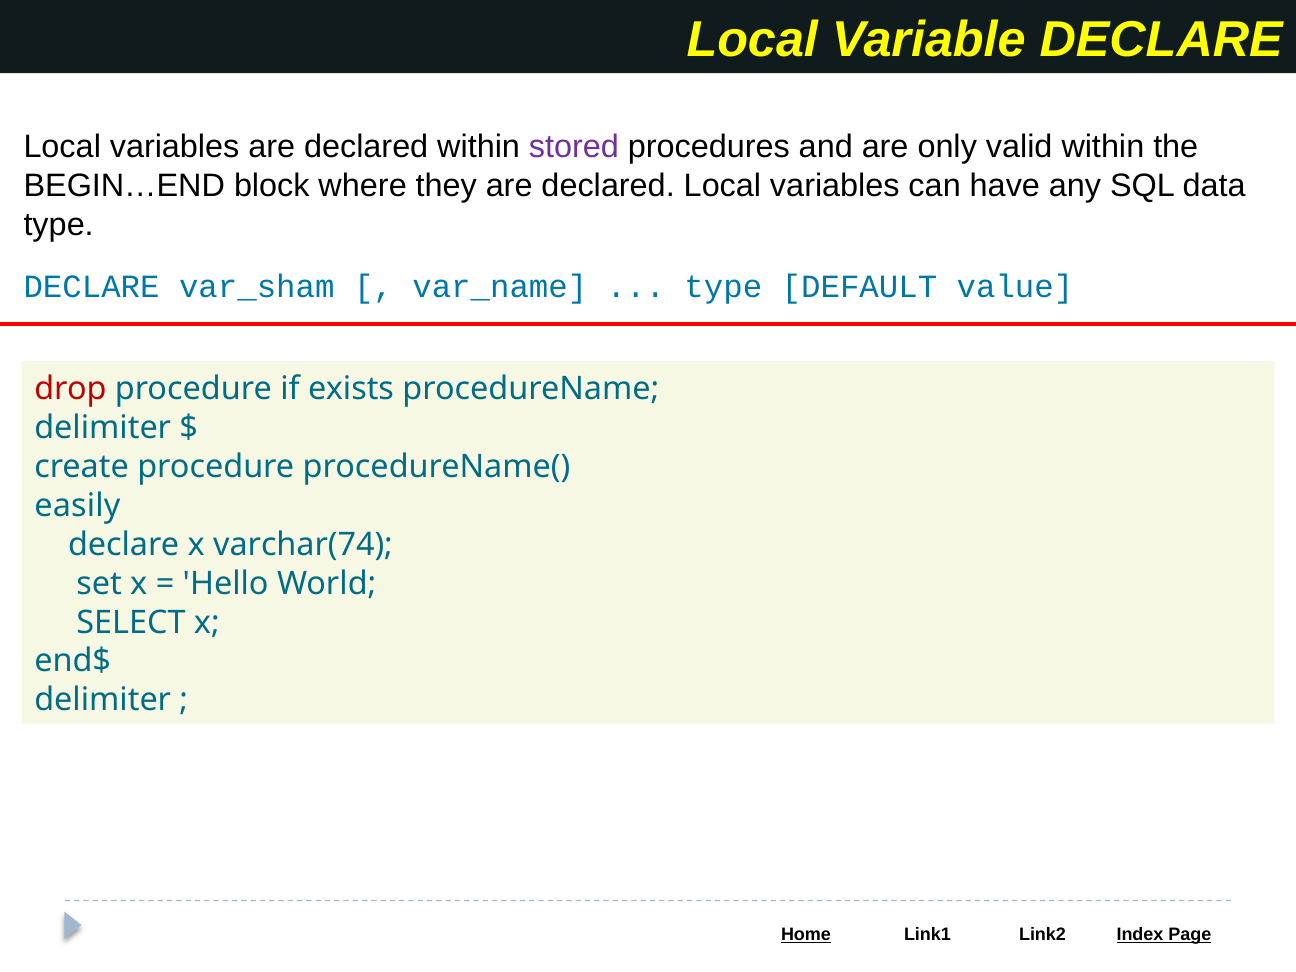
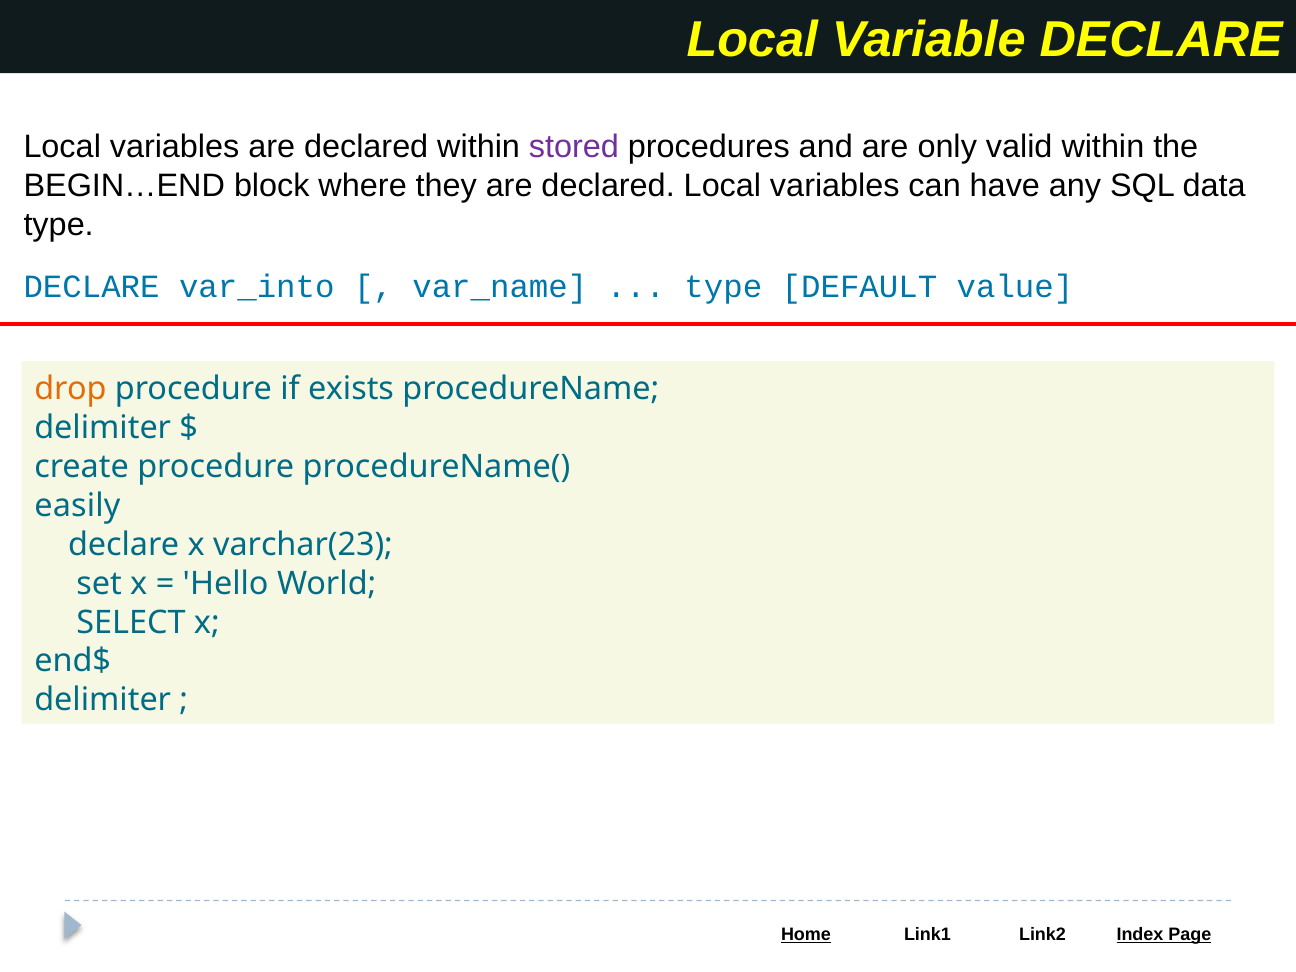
var_sham: var_sham -> var_into
drop colour: red -> orange
varchar(74: varchar(74 -> varchar(23
